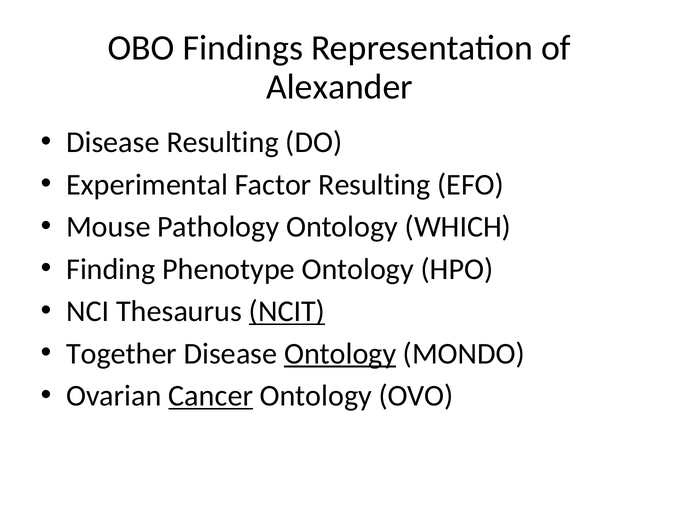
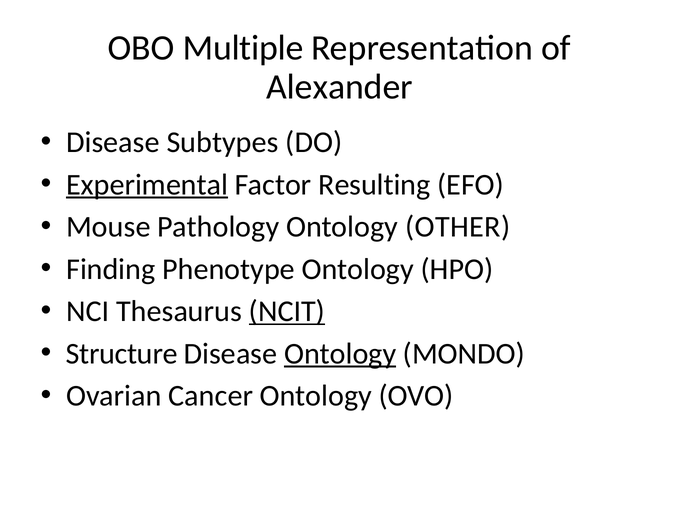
Findings: Findings -> Multiple
Disease Resulting: Resulting -> Subtypes
Experimental underline: none -> present
WHICH: WHICH -> OTHER
Together: Together -> Structure
Cancer underline: present -> none
